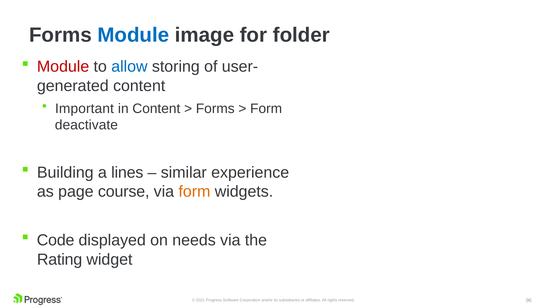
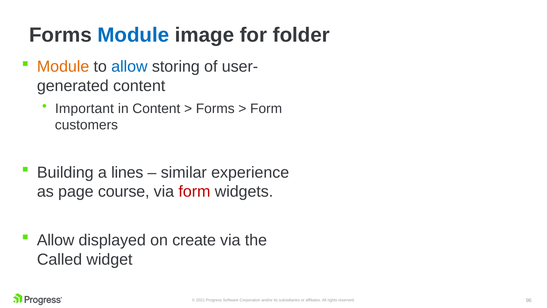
Module at (63, 67) colour: red -> orange
deactivate: deactivate -> customers
form at (194, 191) colour: orange -> red
Code at (56, 240): Code -> Allow
needs: needs -> create
Rating: Rating -> Called
